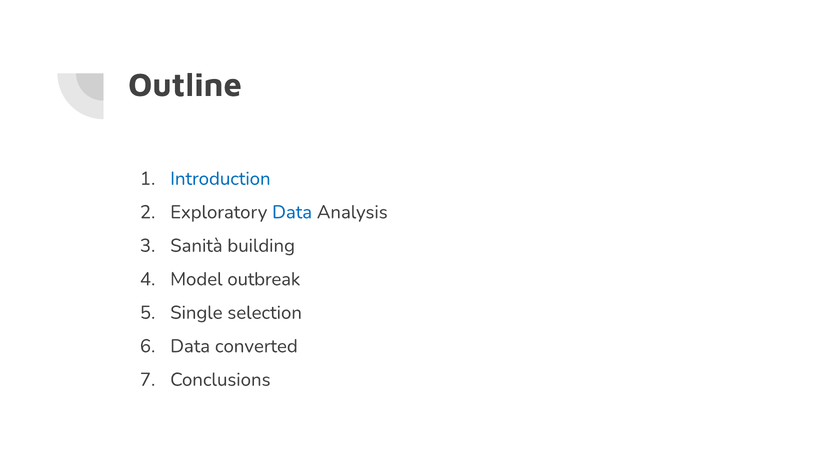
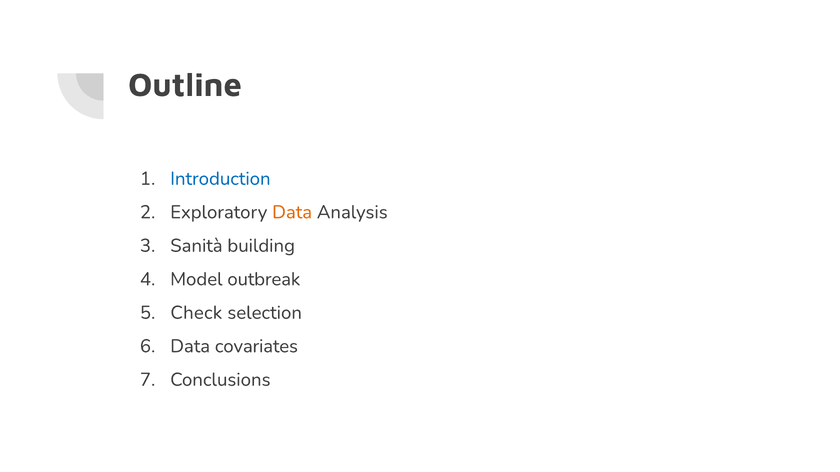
Data at (292, 212) colour: blue -> orange
Single: Single -> Check
converted: converted -> covariates
